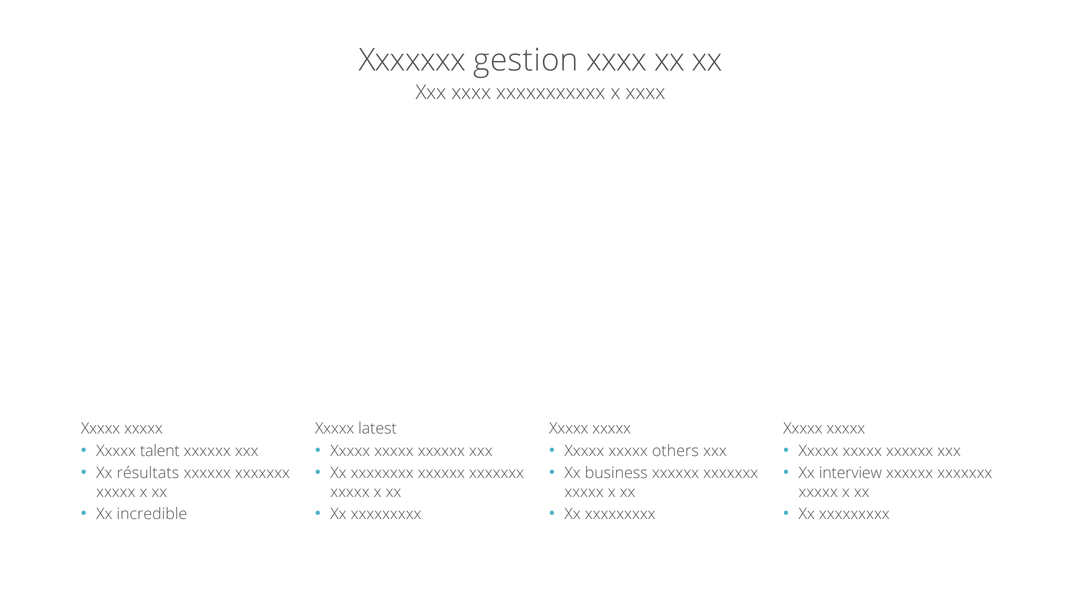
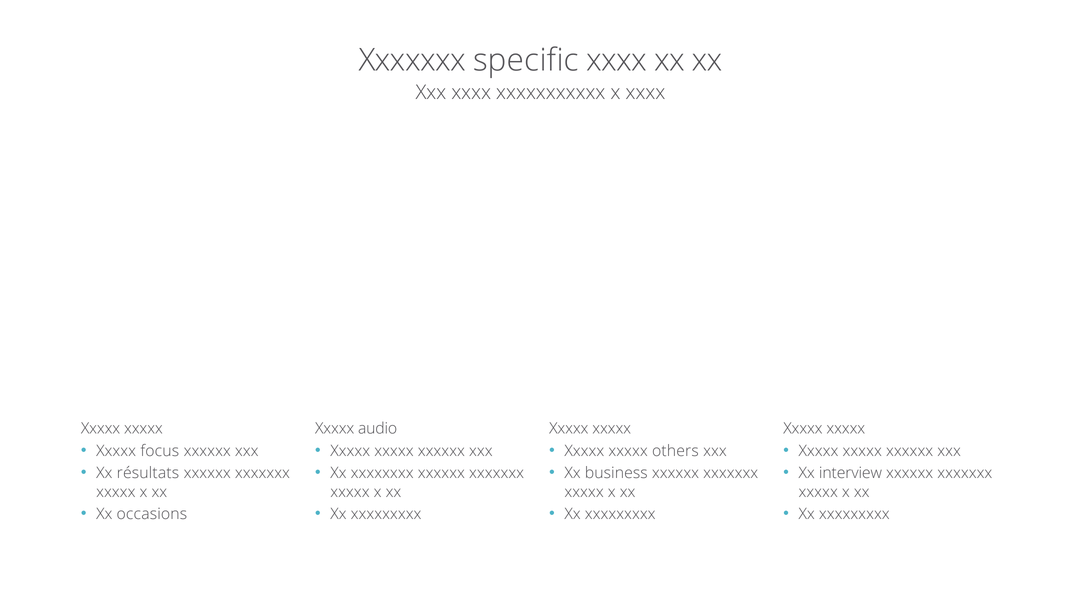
gestion: gestion -> specific
latest: latest -> audio
talent: talent -> focus
incredible: incredible -> occasions
